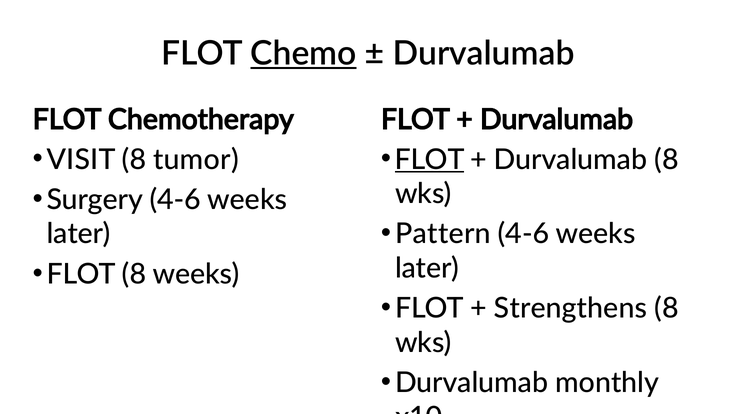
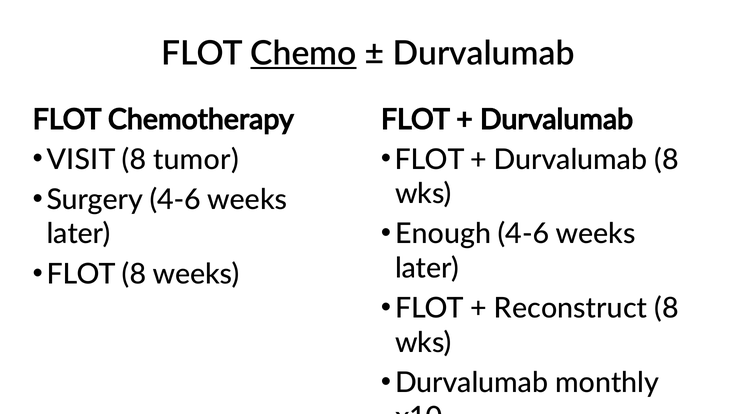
FLOT at (430, 159) underline: present -> none
Pattern: Pattern -> Enough
Strengthens: Strengthens -> Reconstruct
